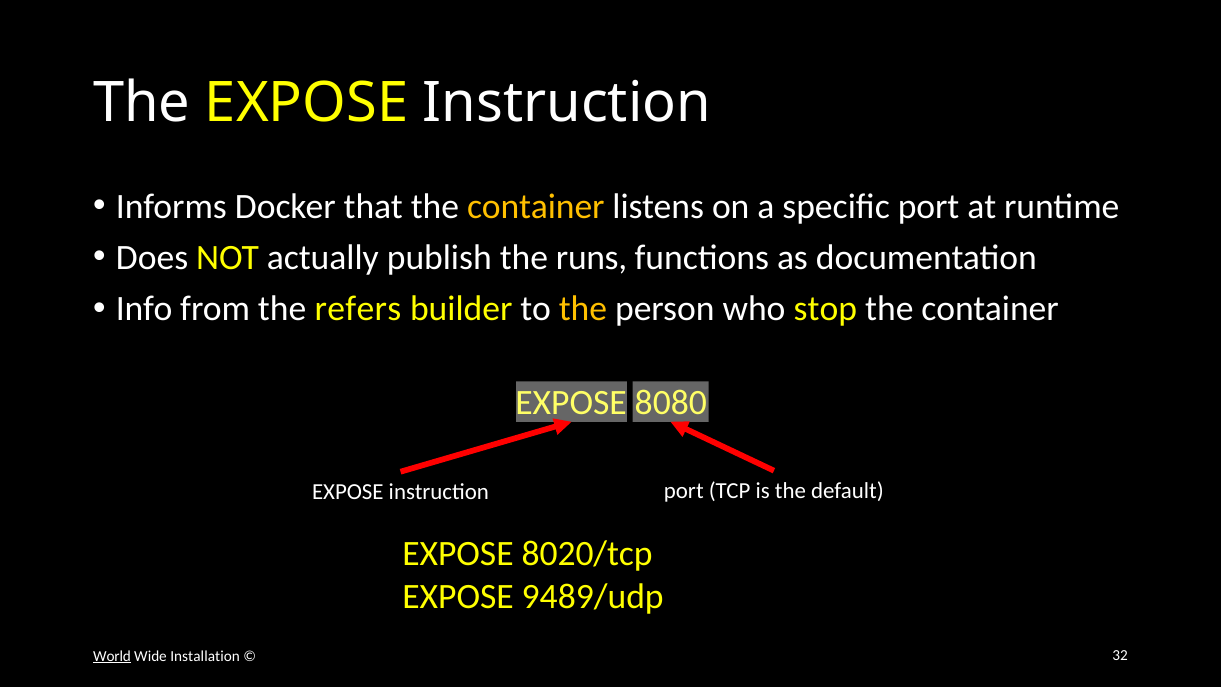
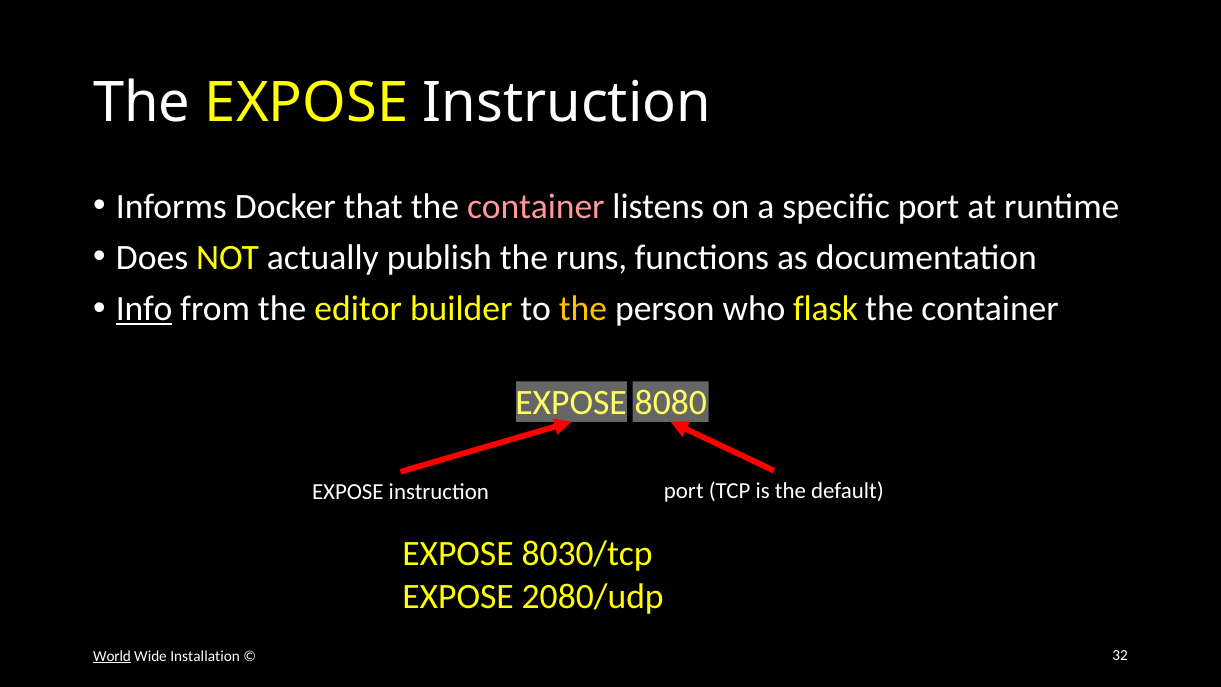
container at (536, 206) colour: yellow -> pink
Info underline: none -> present
refers: refers -> editor
stop: stop -> flask
8020/tcp: 8020/tcp -> 8030/tcp
9489/udp: 9489/udp -> 2080/udp
